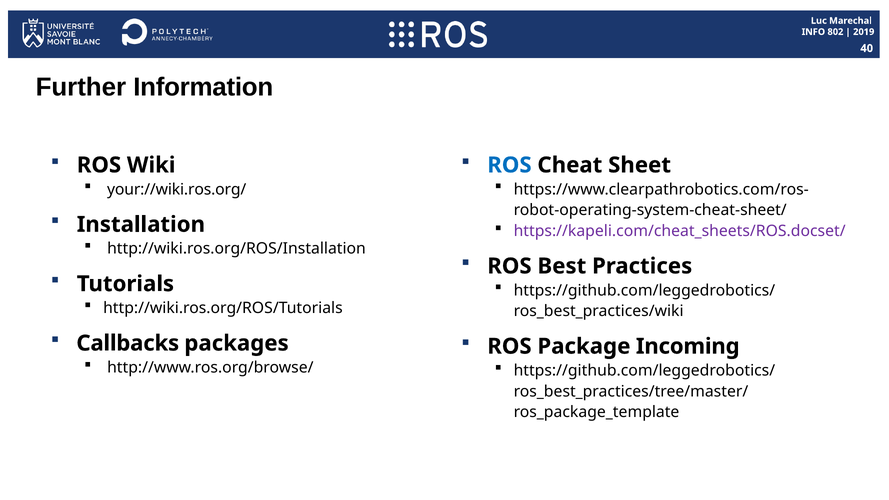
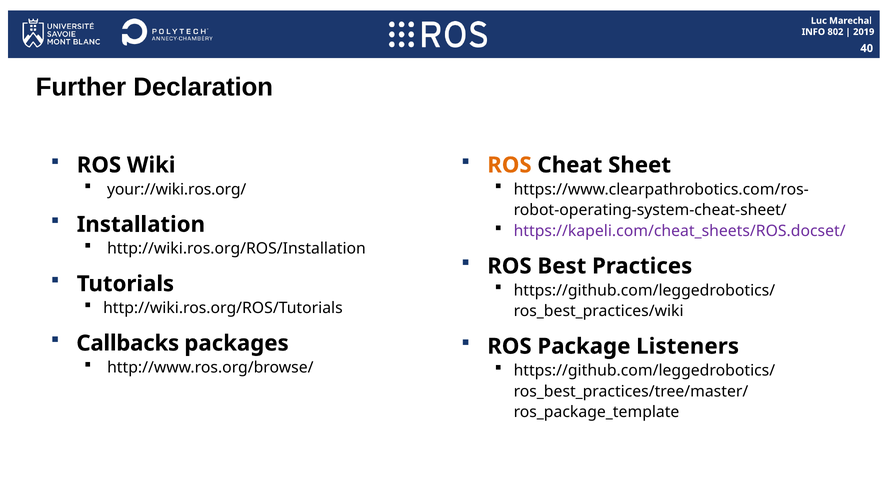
Information: Information -> Declaration
ROS at (509, 165) colour: blue -> orange
Incoming: Incoming -> Listeners
